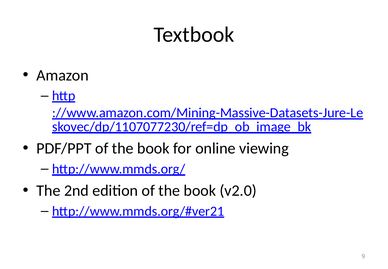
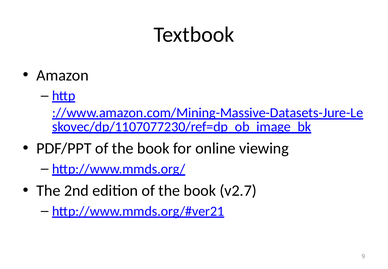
v2.0: v2.0 -> v2.7
